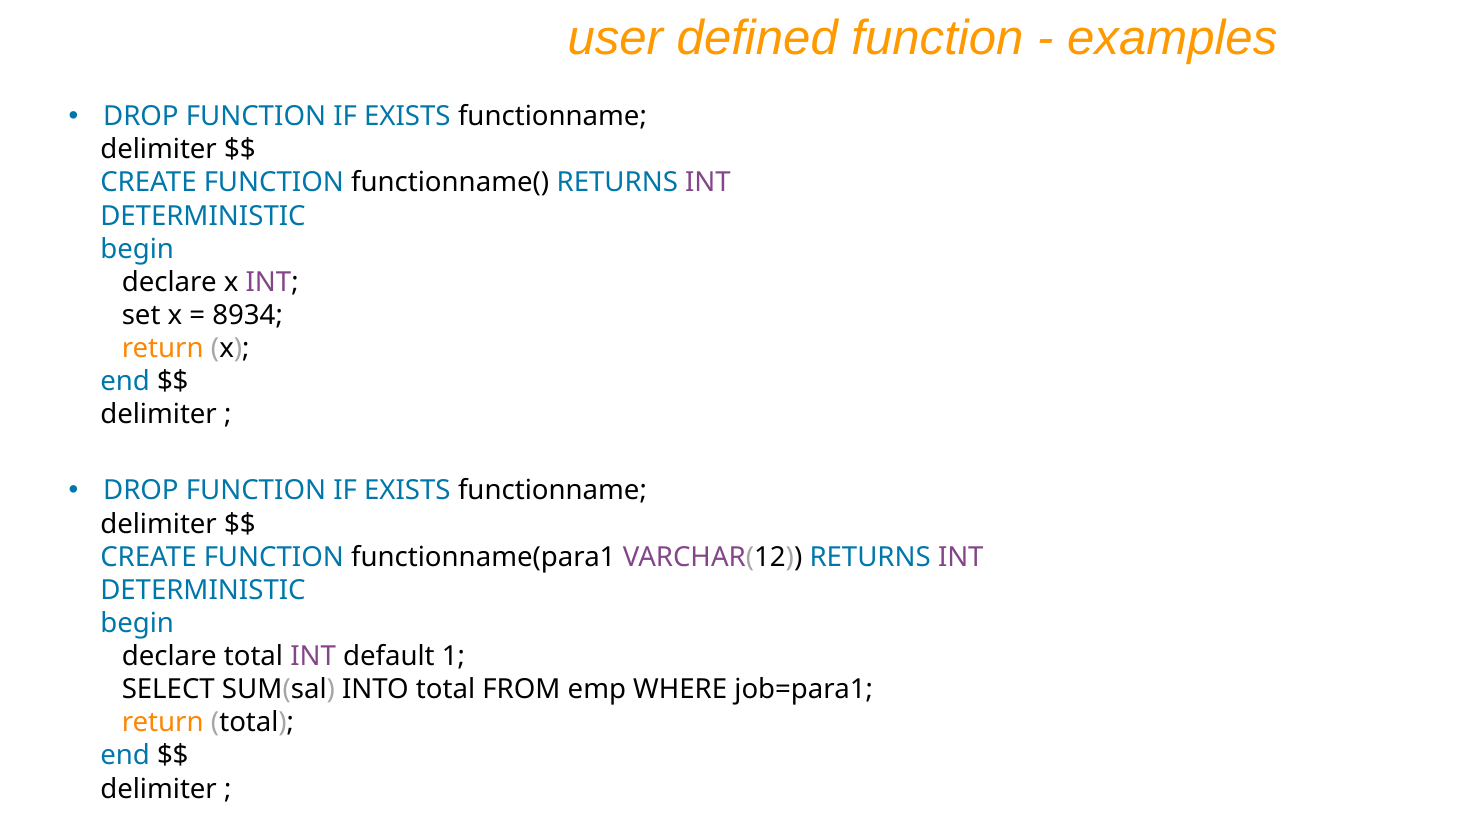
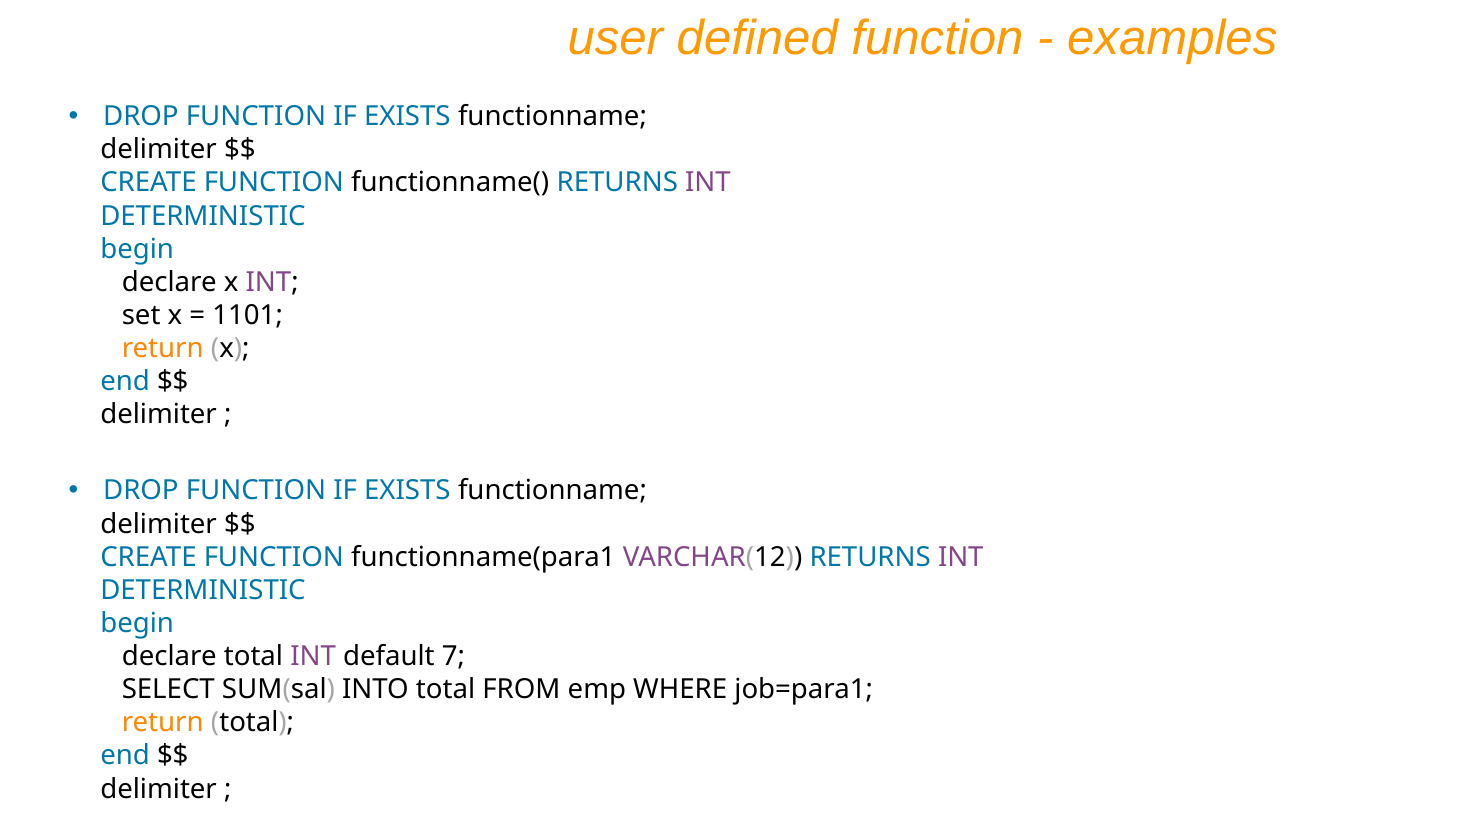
8934: 8934 -> 1101
1: 1 -> 7
